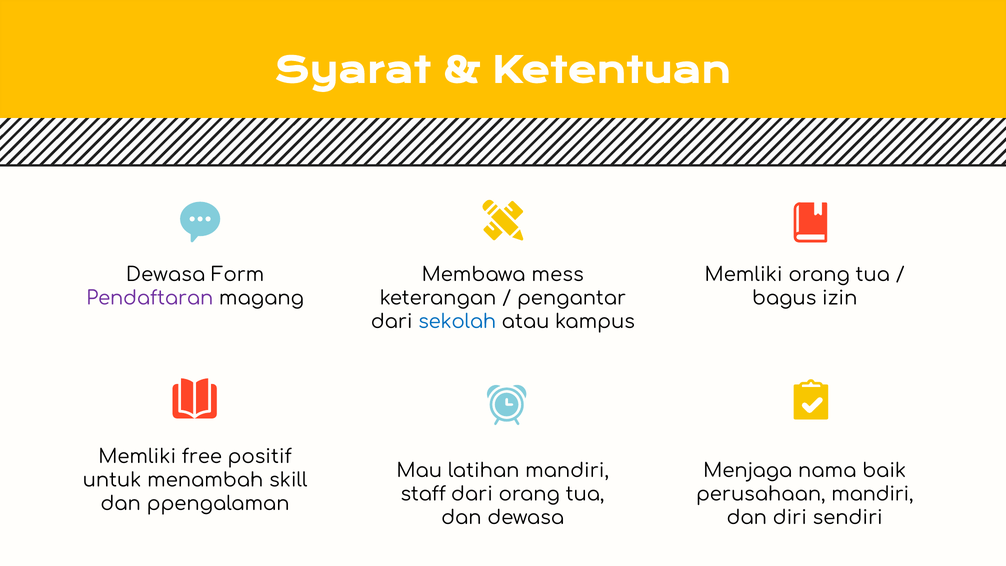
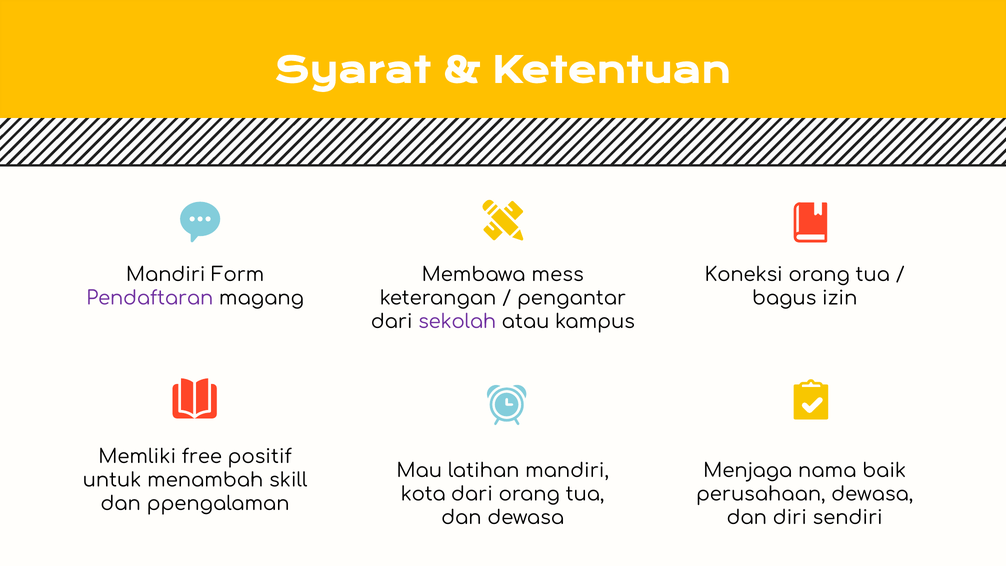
Dewasa at (166, 275): Dewasa -> Mandiri
Memliki at (744, 275): Memliki -> Koneksi
sekolah colour: blue -> purple
staff: staff -> kota
perusahaan mandiri: mandiri -> dewasa
